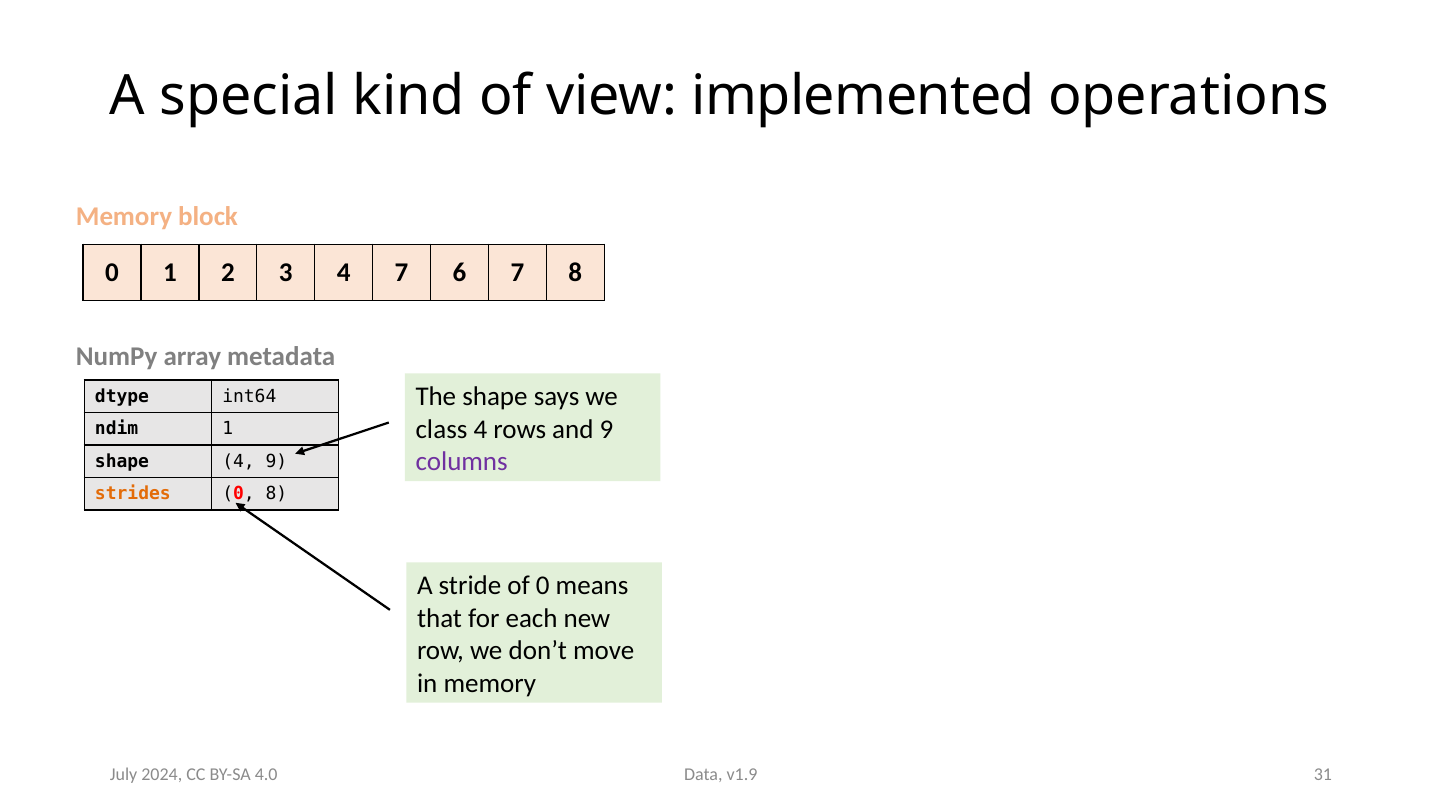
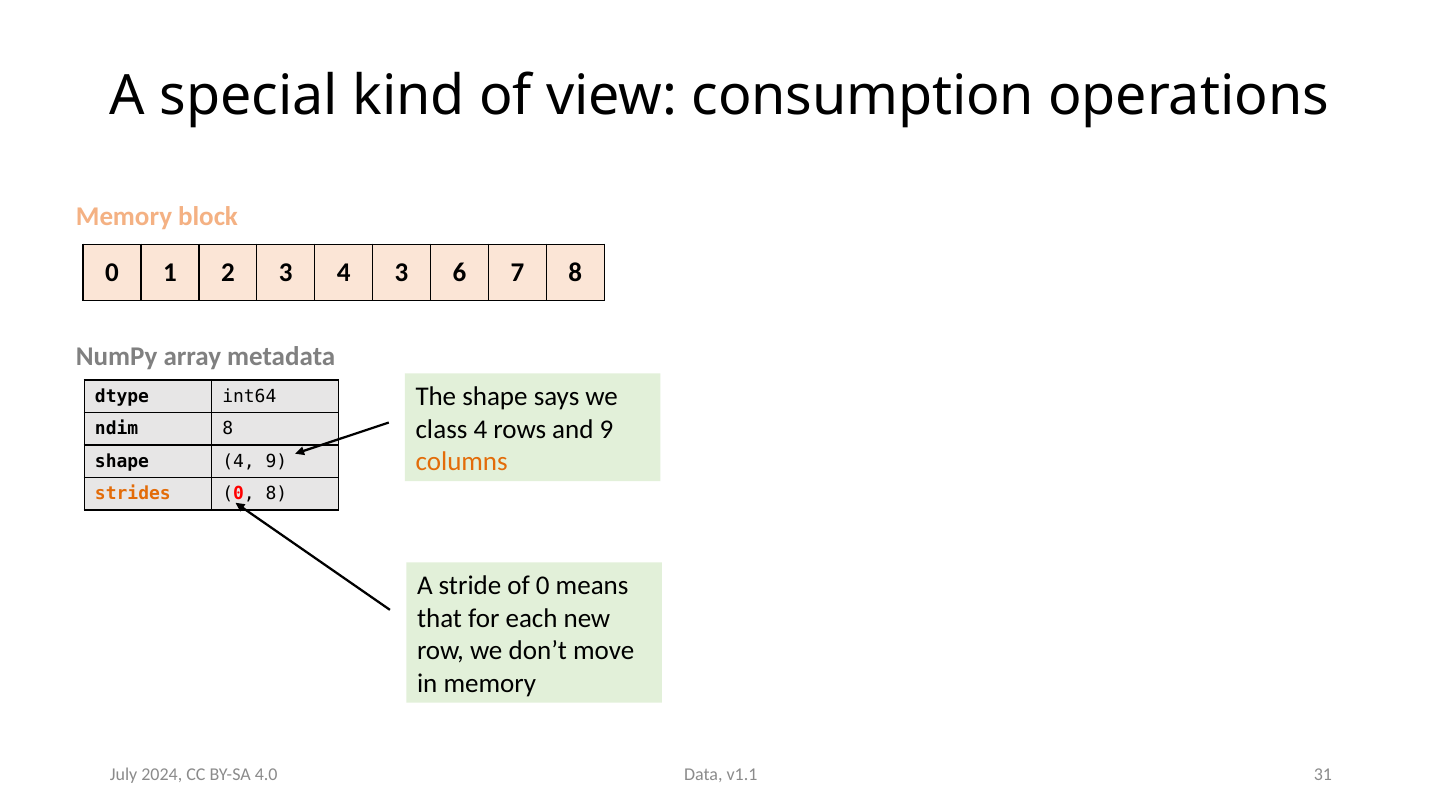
implemented: implemented -> consumption
4 7: 7 -> 3
ndim 1: 1 -> 8
columns colour: purple -> orange
v1.9: v1.9 -> v1.1
